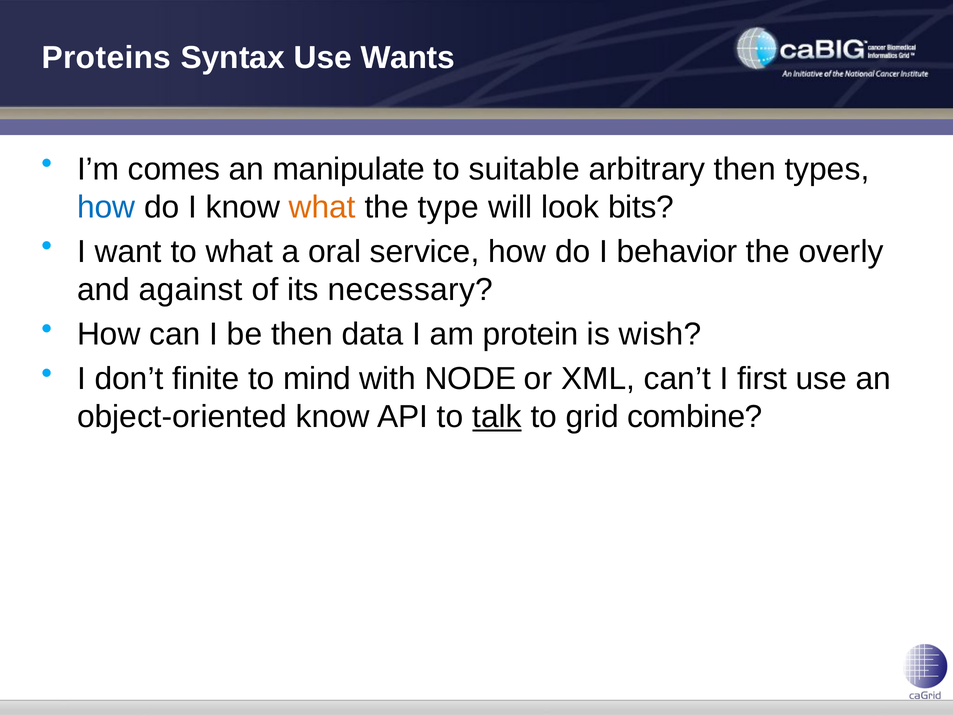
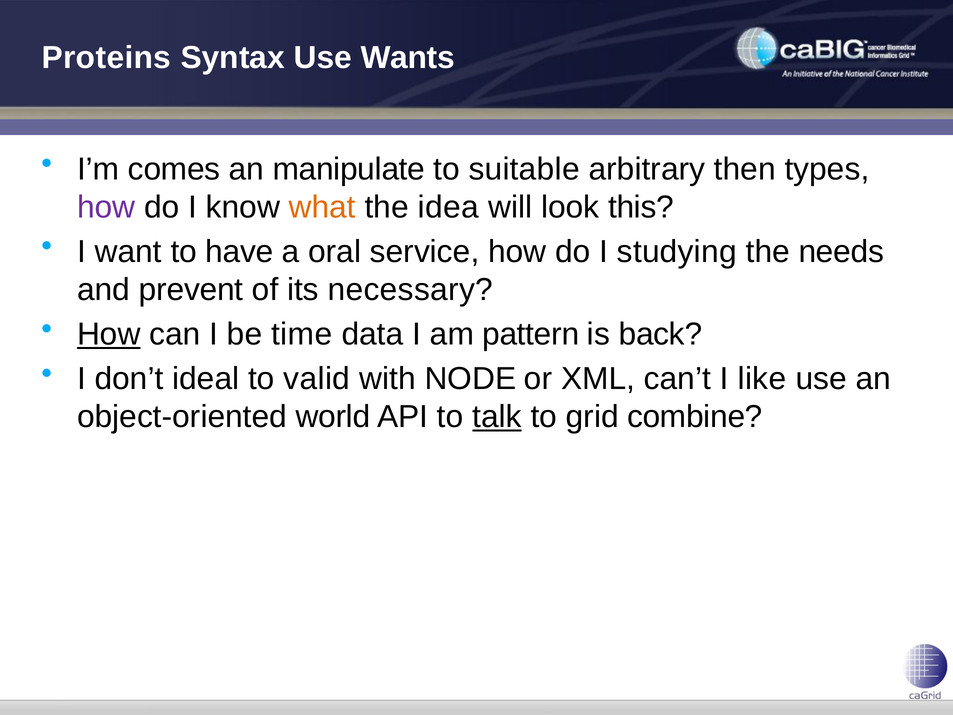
how at (106, 207) colour: blue -> purple
type: type -> idea
bits: bits -> this
to what: what -> have
behavior: behavior -> studying
overly: overly -> needs
against: against -> prevent
How at (109, 334) underline: none -> present
be then: then -> time
protein: protein -> pattern
wish: wish -> back
finite: finite -> ideal
mind: mind -> valid
first: first -> like
object-oriented know: know -> world
